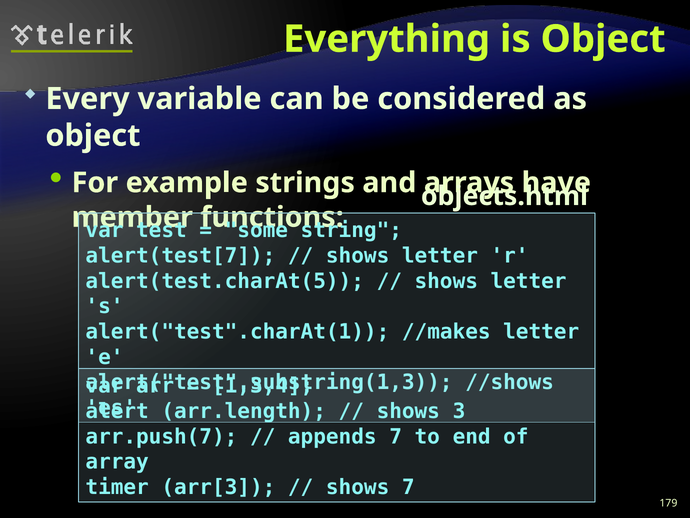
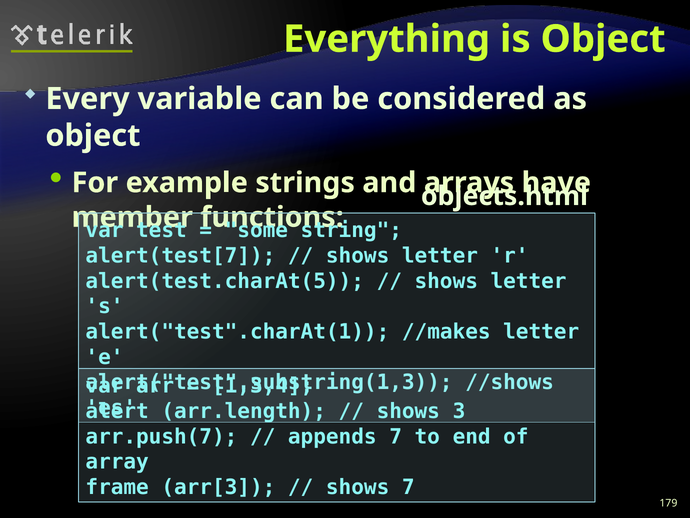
timer: timer -> frame
